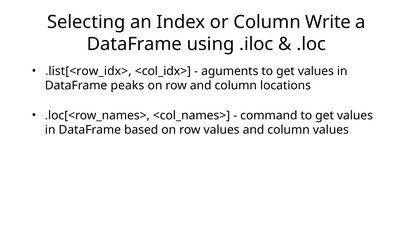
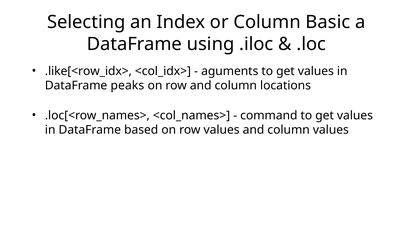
Write: Write -> Basic
.list[<row_idx>: .list[<row_idx> -> .like[<row_idx>
